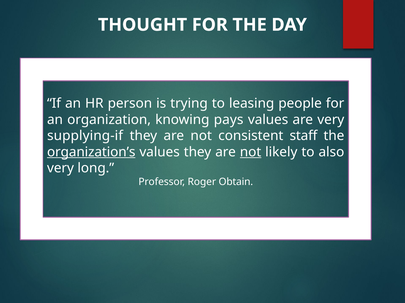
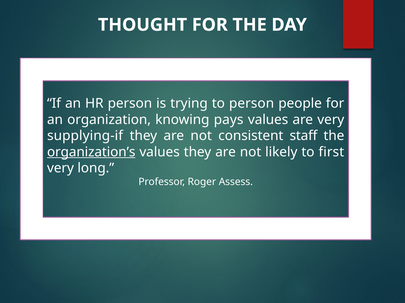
to leasing: leasing -> person
not at (251, 152) underline: present -> none
also: also -> first
Obtain: Obtain -> Assess
